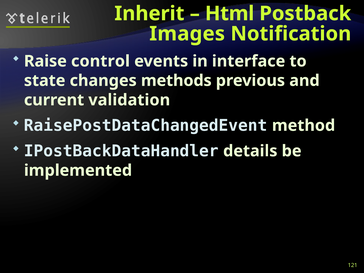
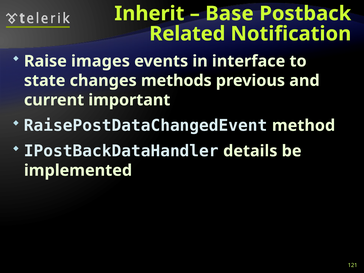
Html: Html -> Base
Images: Images -> Related
control: control -> images
validation: validation -> important
